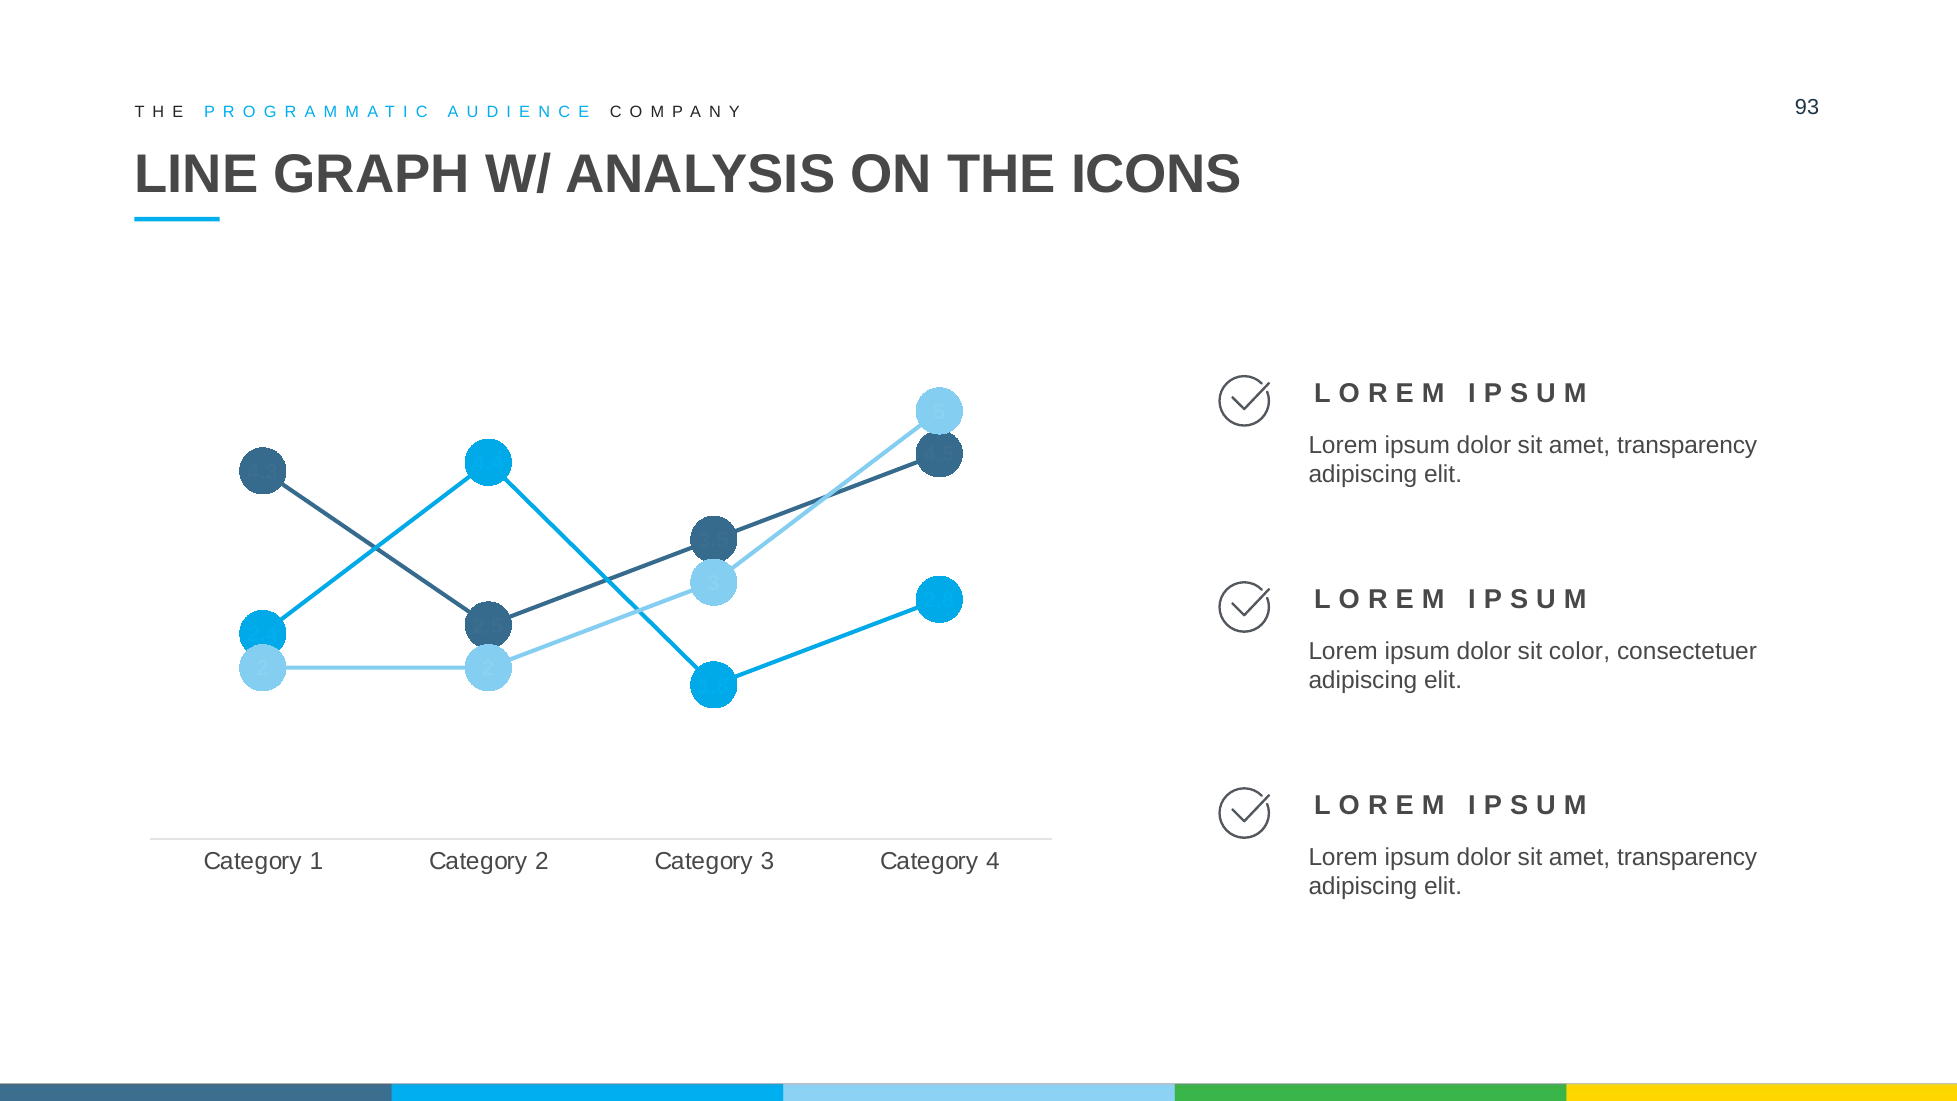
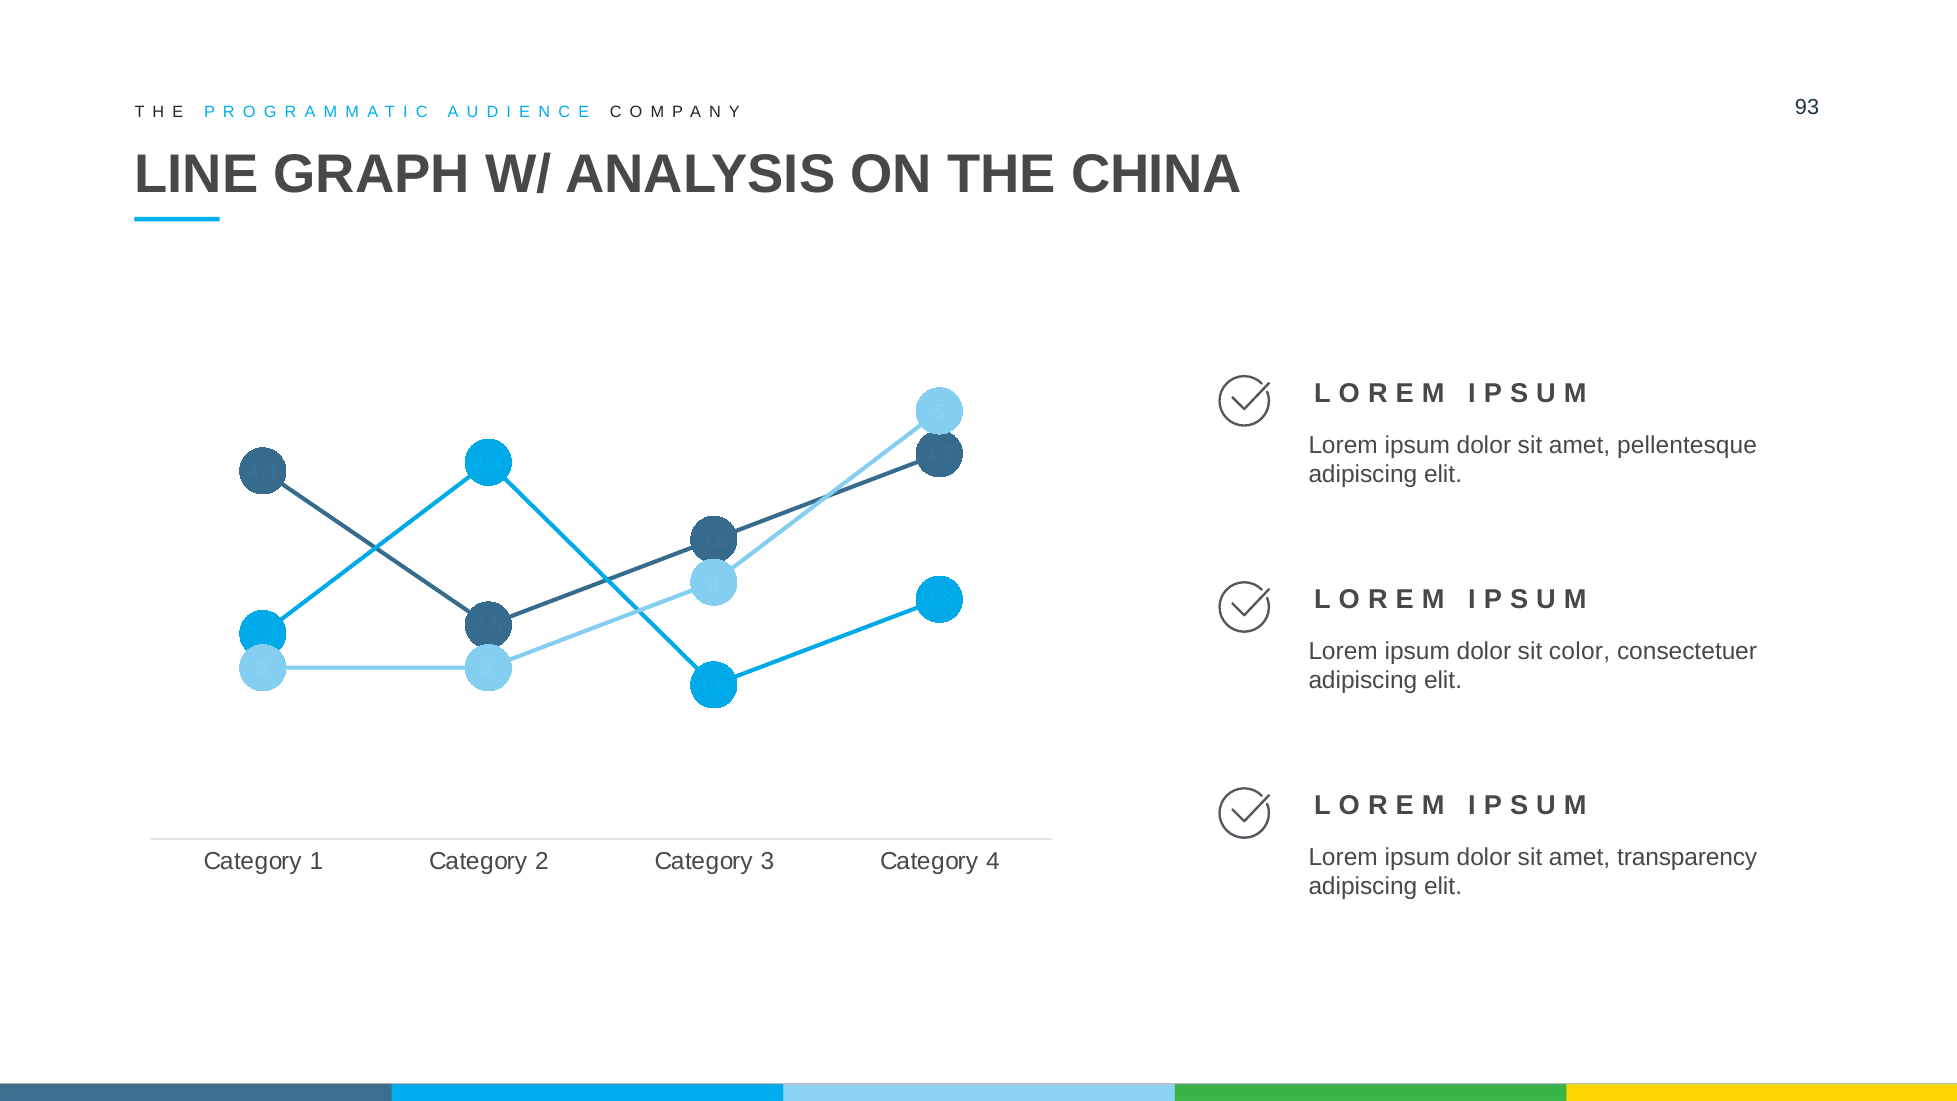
ICONS: ICONS -> CHINA
transparency at (1687, 445): transparency -> pellentesque
